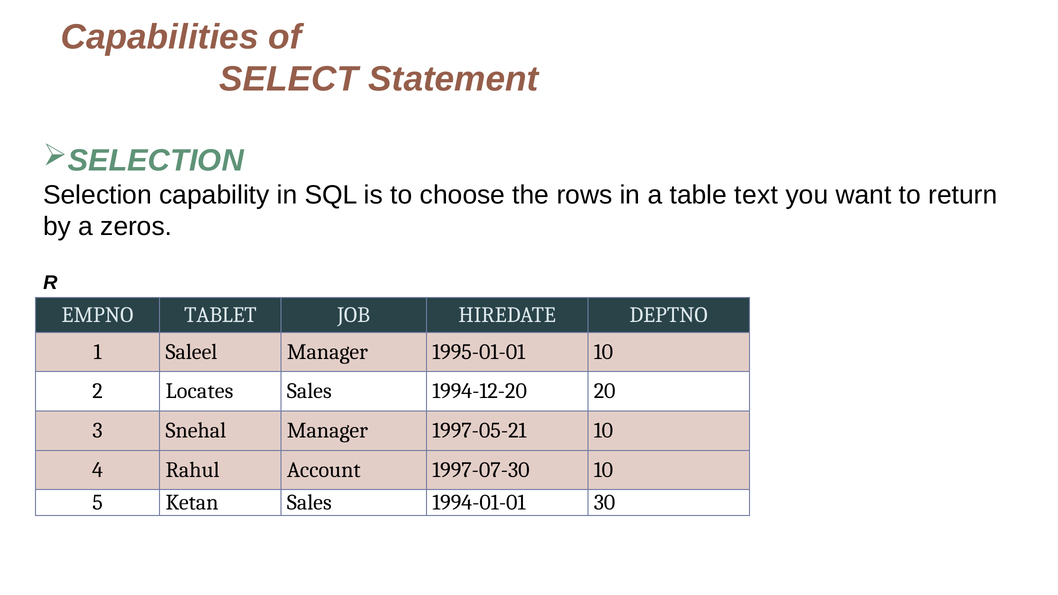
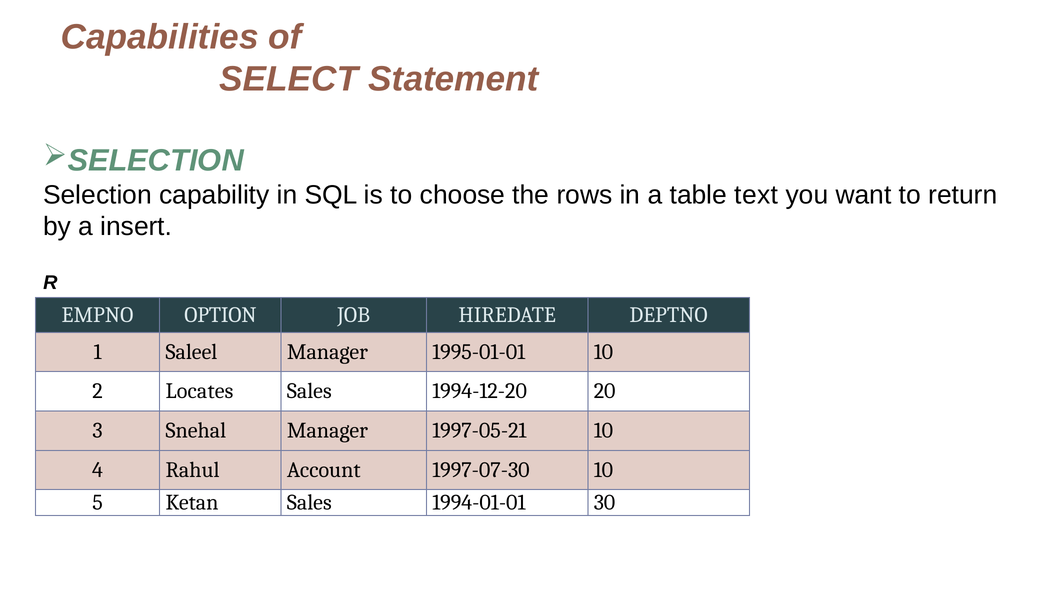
zeros: zeros -> insert
TABLET: TABLET -> OPTION
